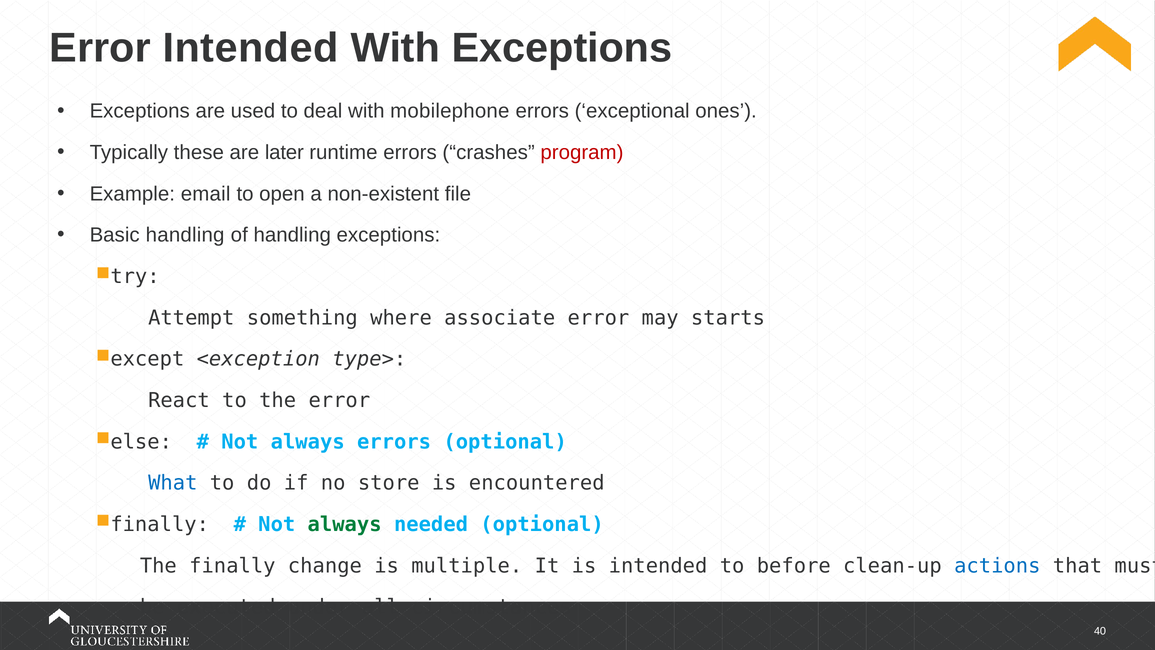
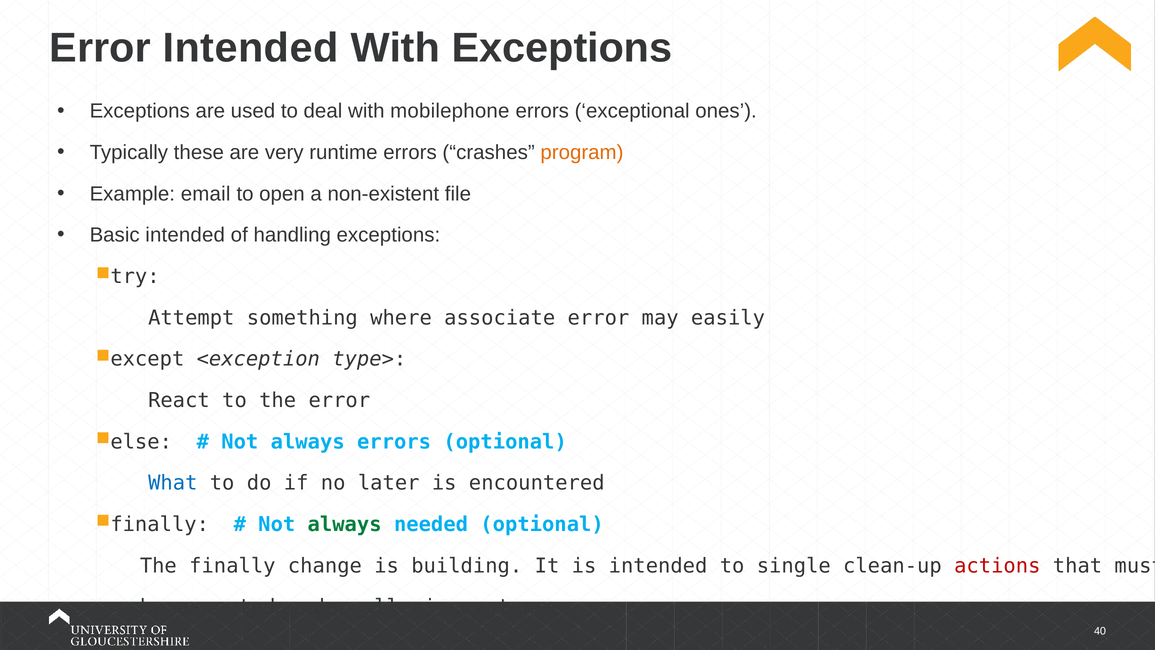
later: later -> very
program colour: red -> orange
Basic handling: handling -> intended
starts: starts -> easily
store: store -> later
multiple: multiple -> building
before: before -> single
actions colour: blue -> red
